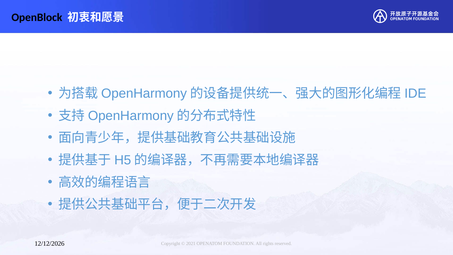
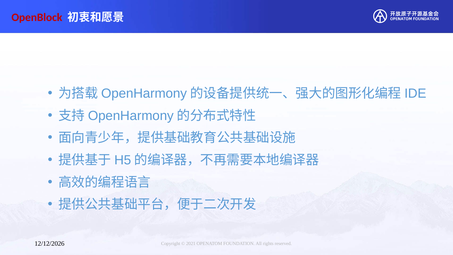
OpenBlock colour: black -> red
